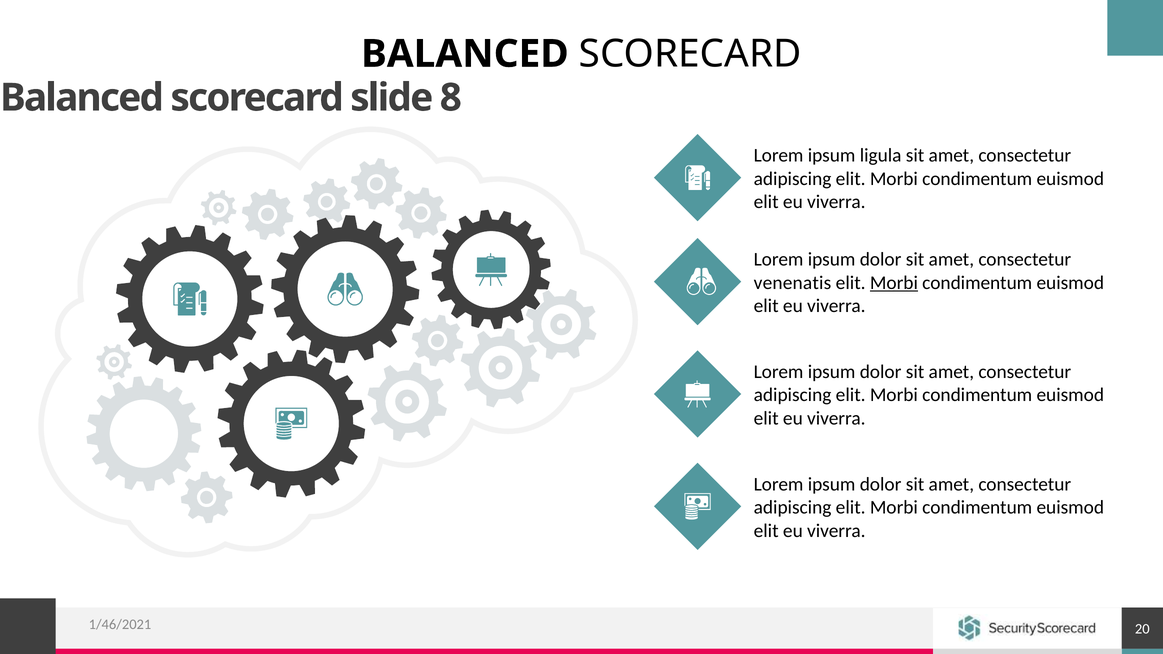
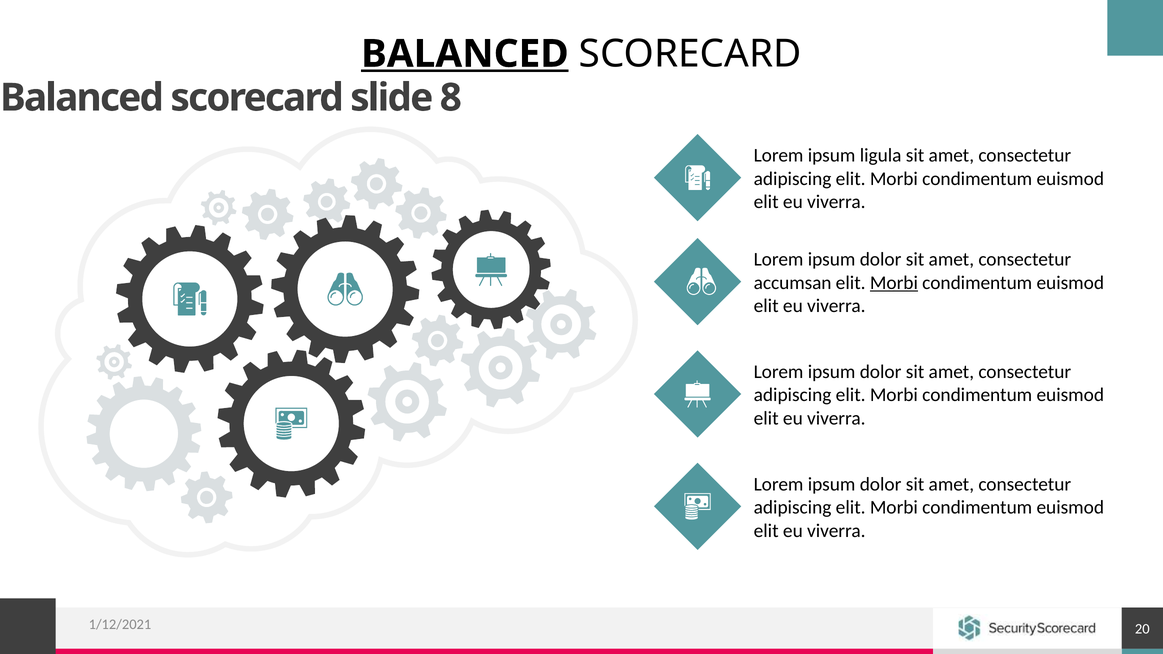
BALANCED at (465, 54) underline: none -> present
venenatis: venenatis -> accumsan
1/46/2021: 1/46/2021 -> 1/12/2021
